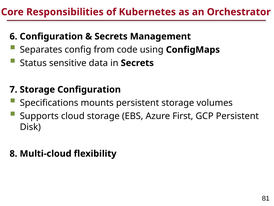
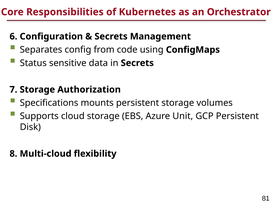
Storage Configuration: Configuration -> Authorization
First: First -> Unit
